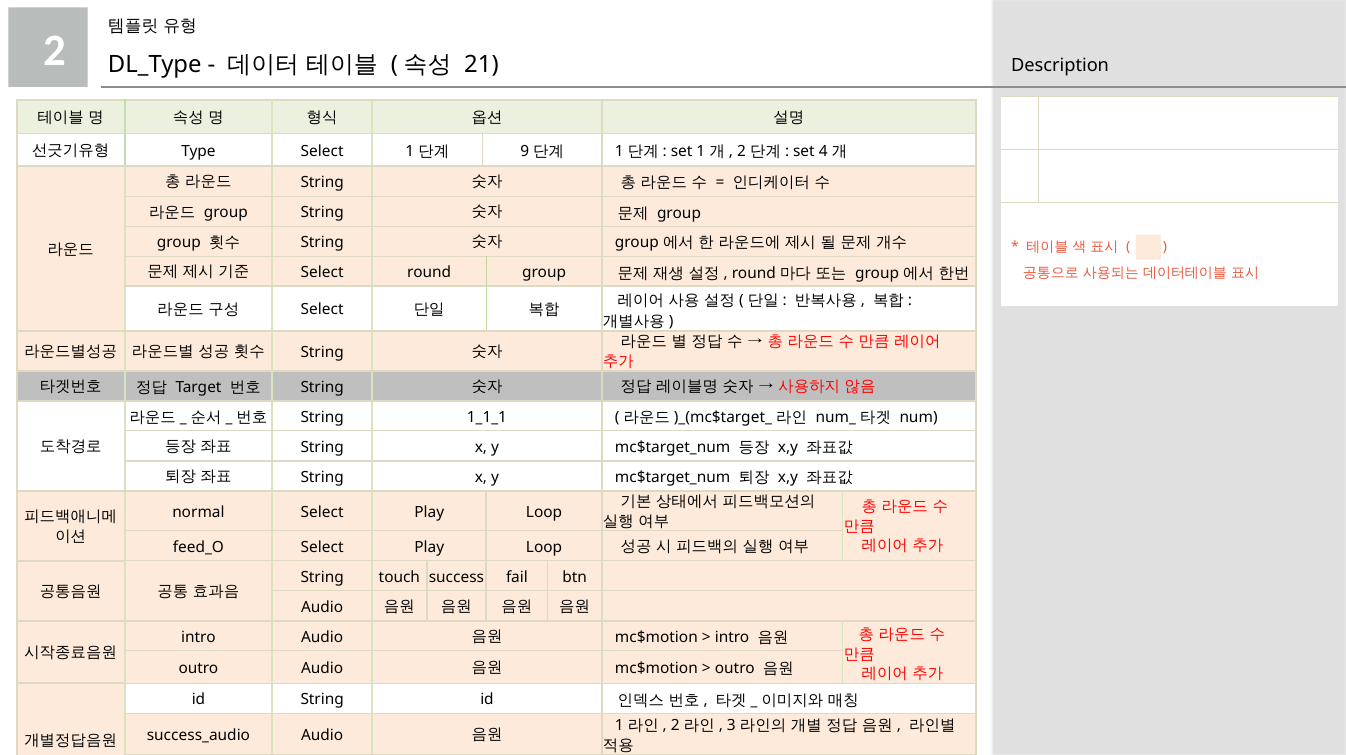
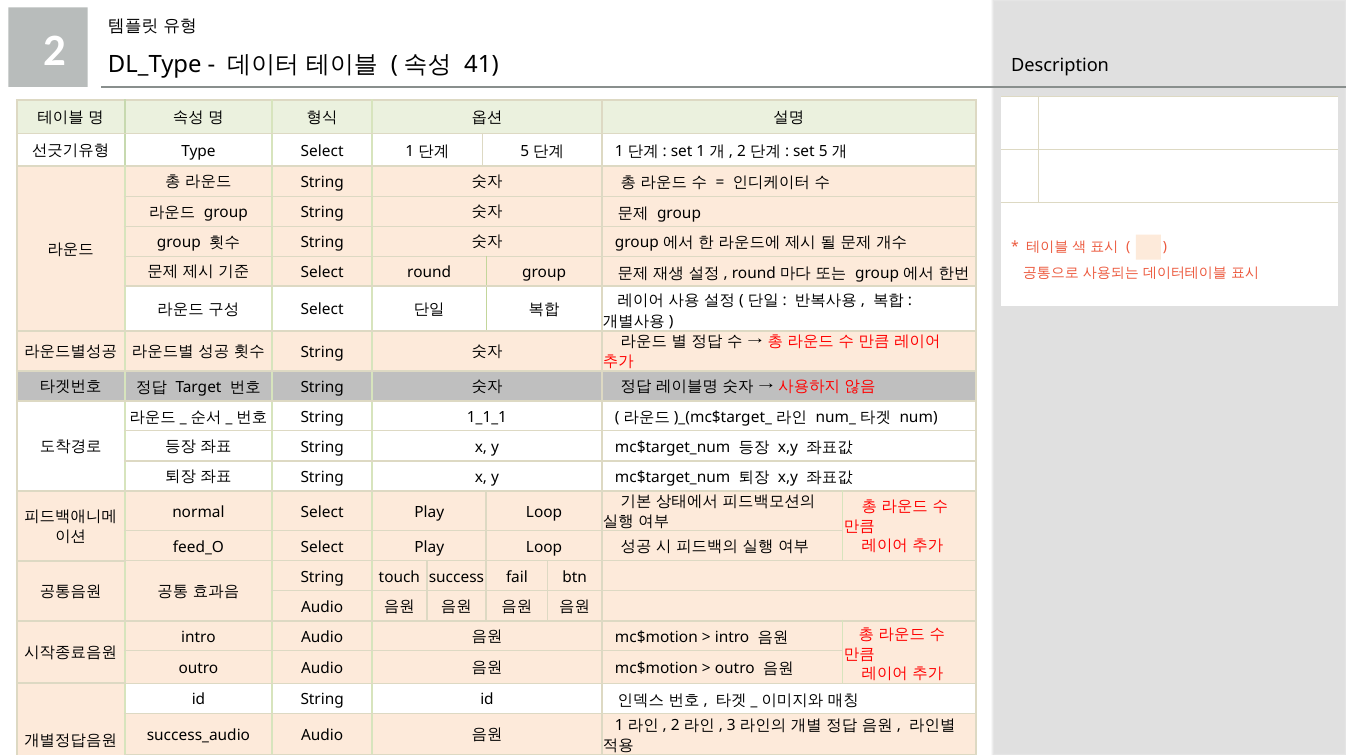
21: 21 -> 41
9 at (525, 151): 9 -> 5
set 4: 4 -> 5
